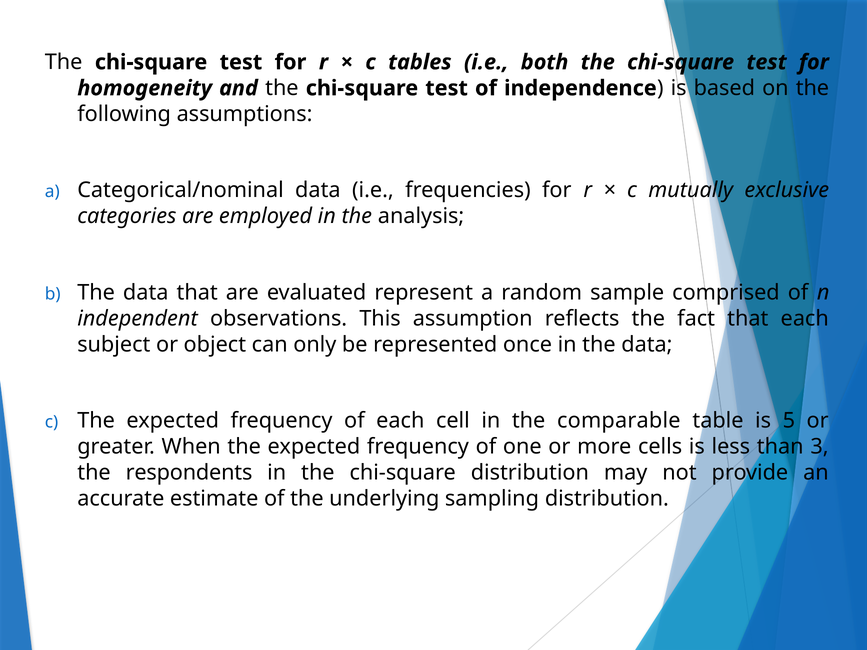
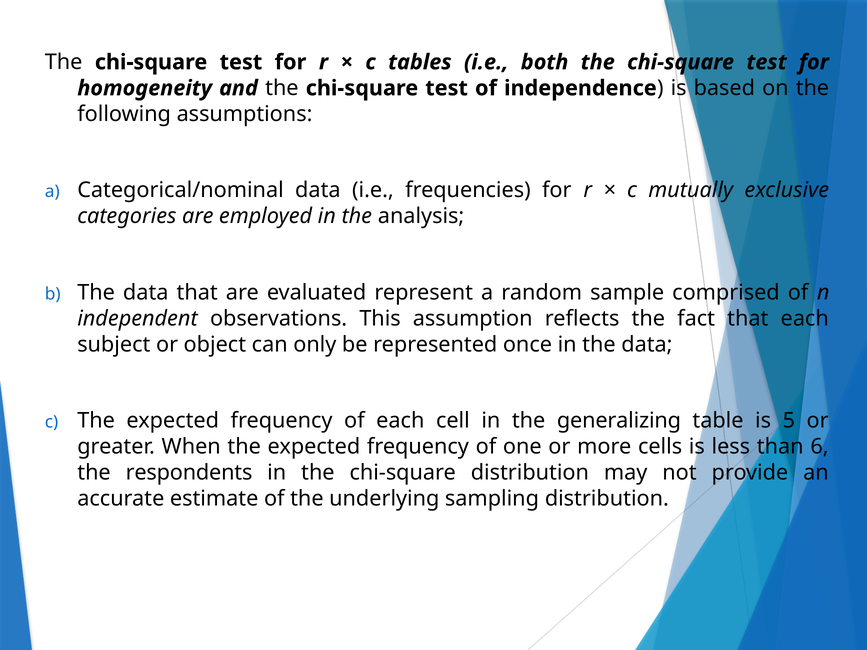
comparable: comparable -> generalizing
3: 3 -> 6
